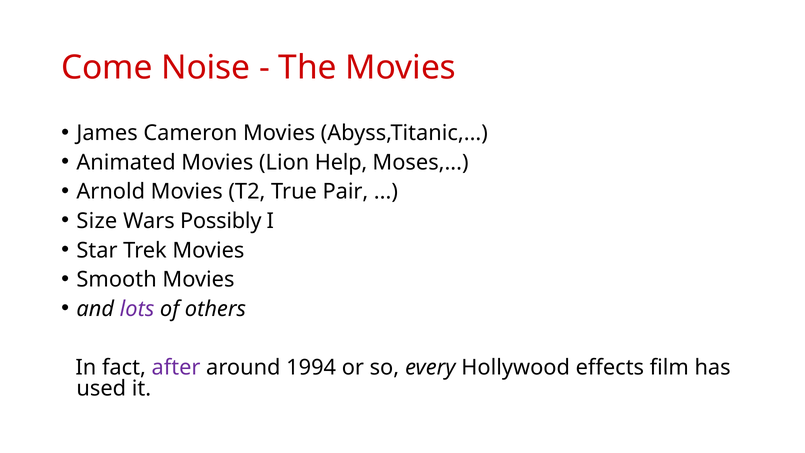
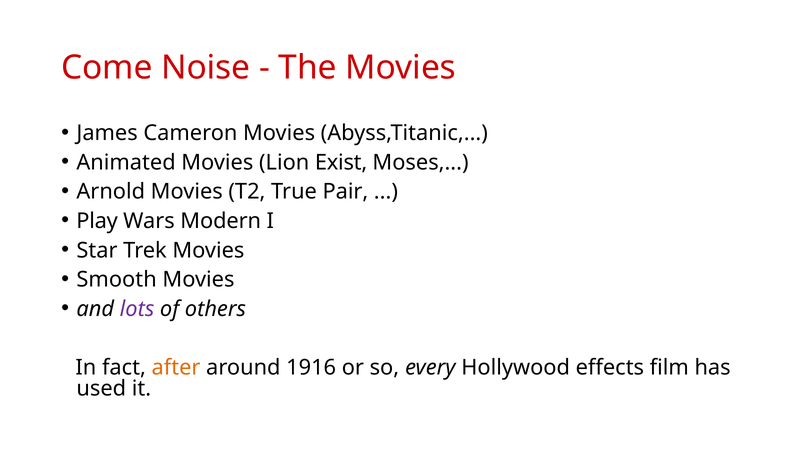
Help: Help -> Exist
Size: Size -> Play
Possibly: Possibly -> Modern
after colour: purple -> orange
1994: 1994 -> 1916
